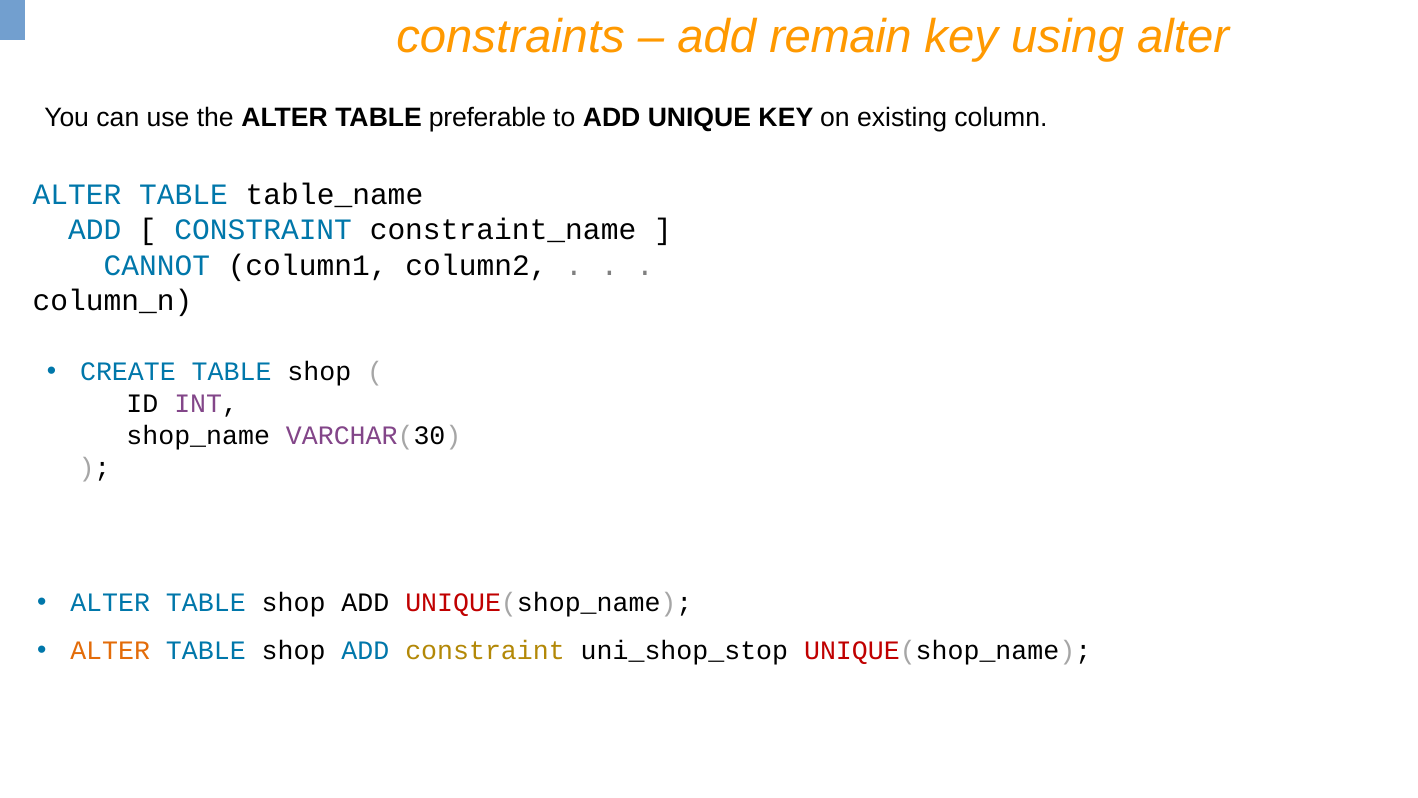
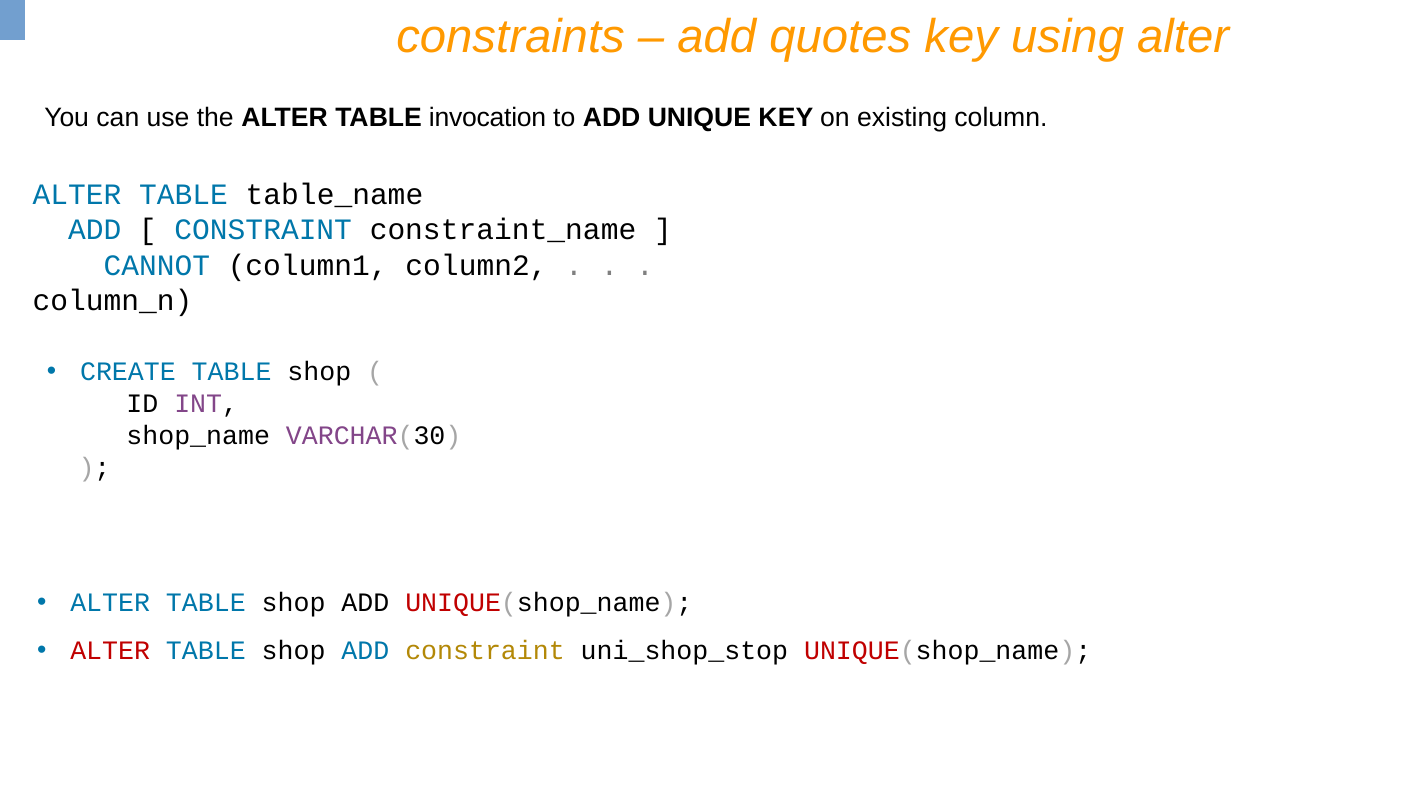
remain: remain -> quotes
preferable: preferable -> invocation
ALTER at (110, 650) colour: orange -> red
